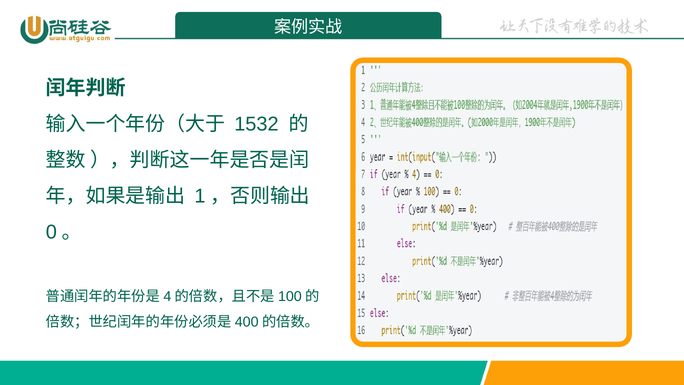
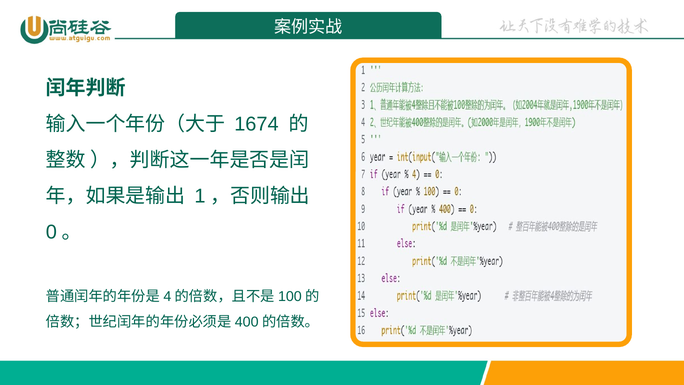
1532: 1532 -> 1674
